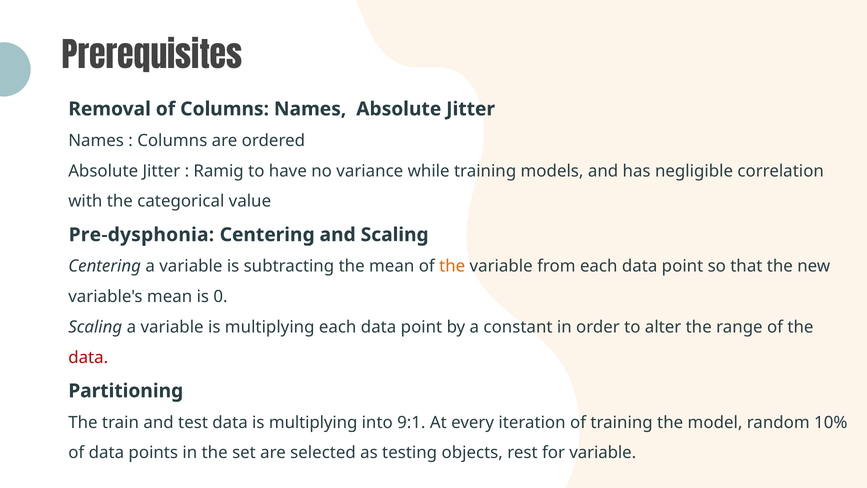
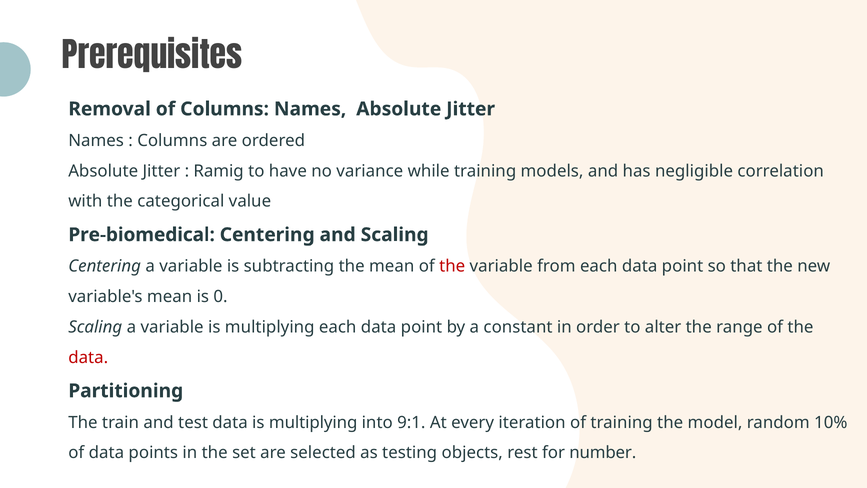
Pre-dysphonia: Pre-dysphonia -> Pre-biomedical
the at (452, 266) colour: orange -> red
for variable: variable -> number
